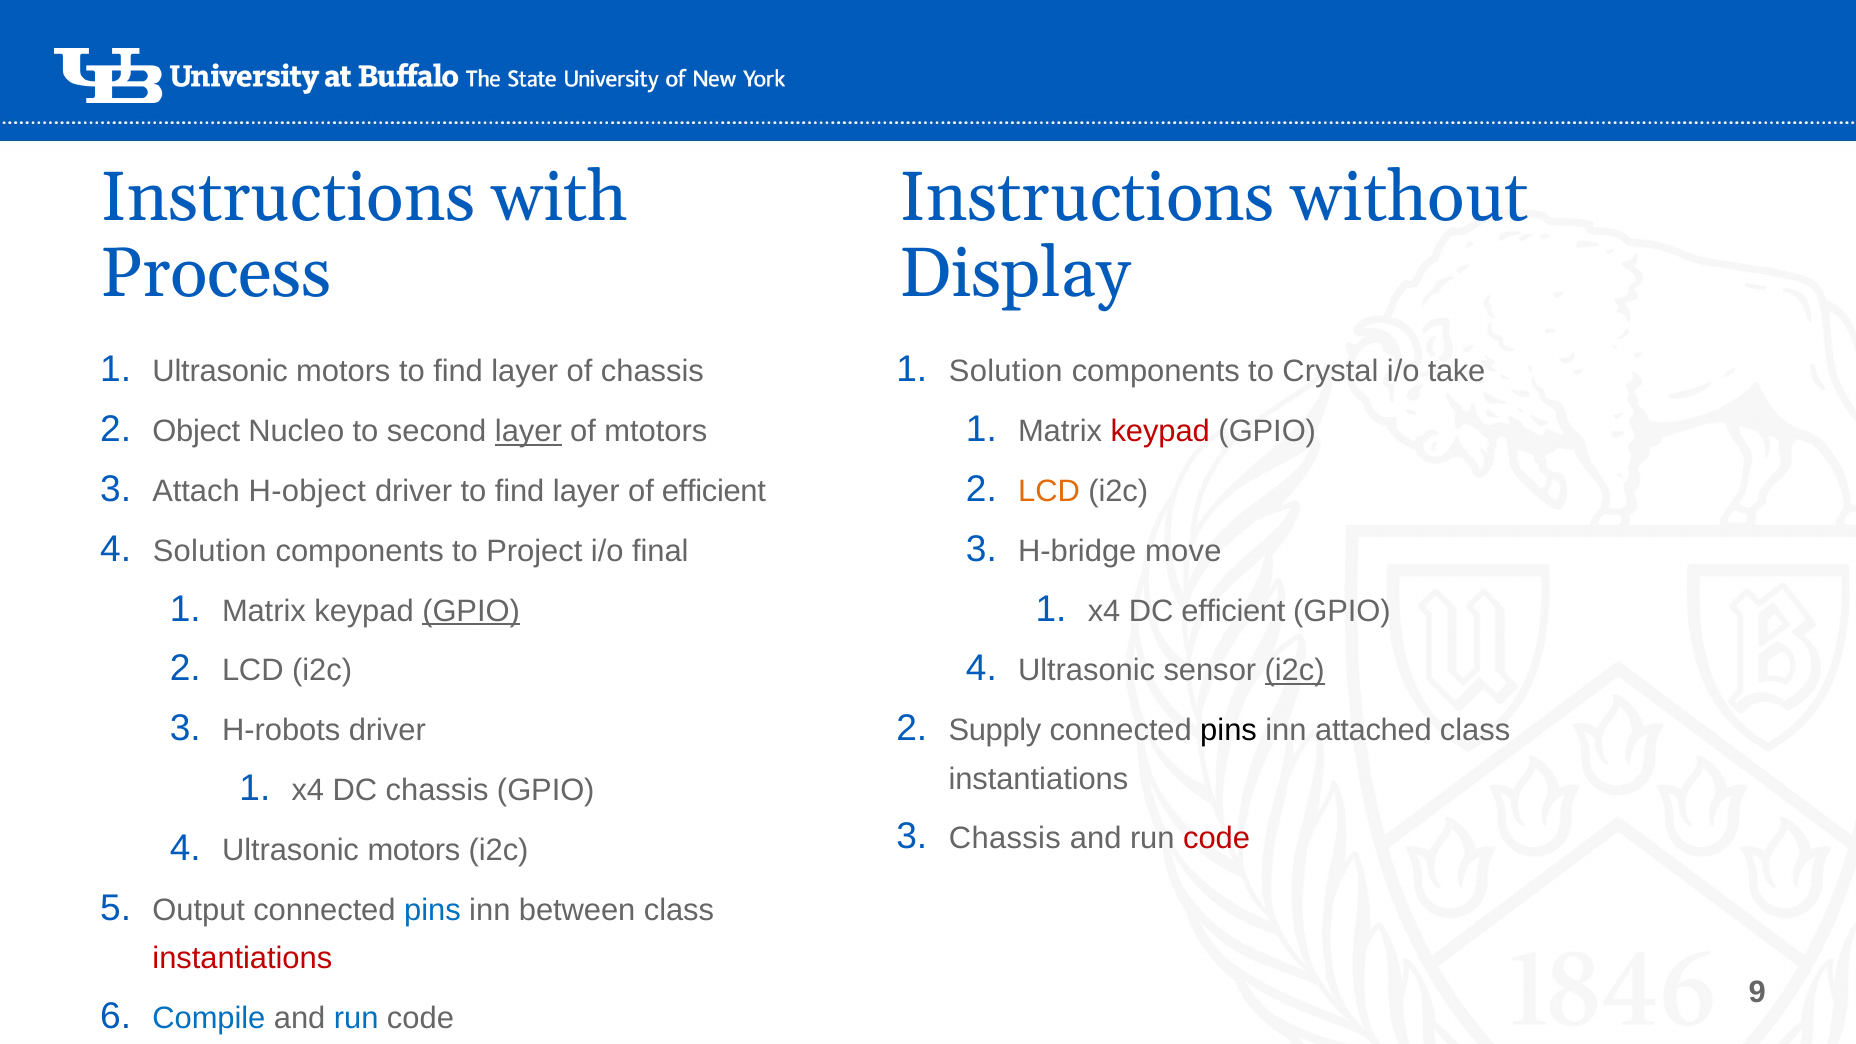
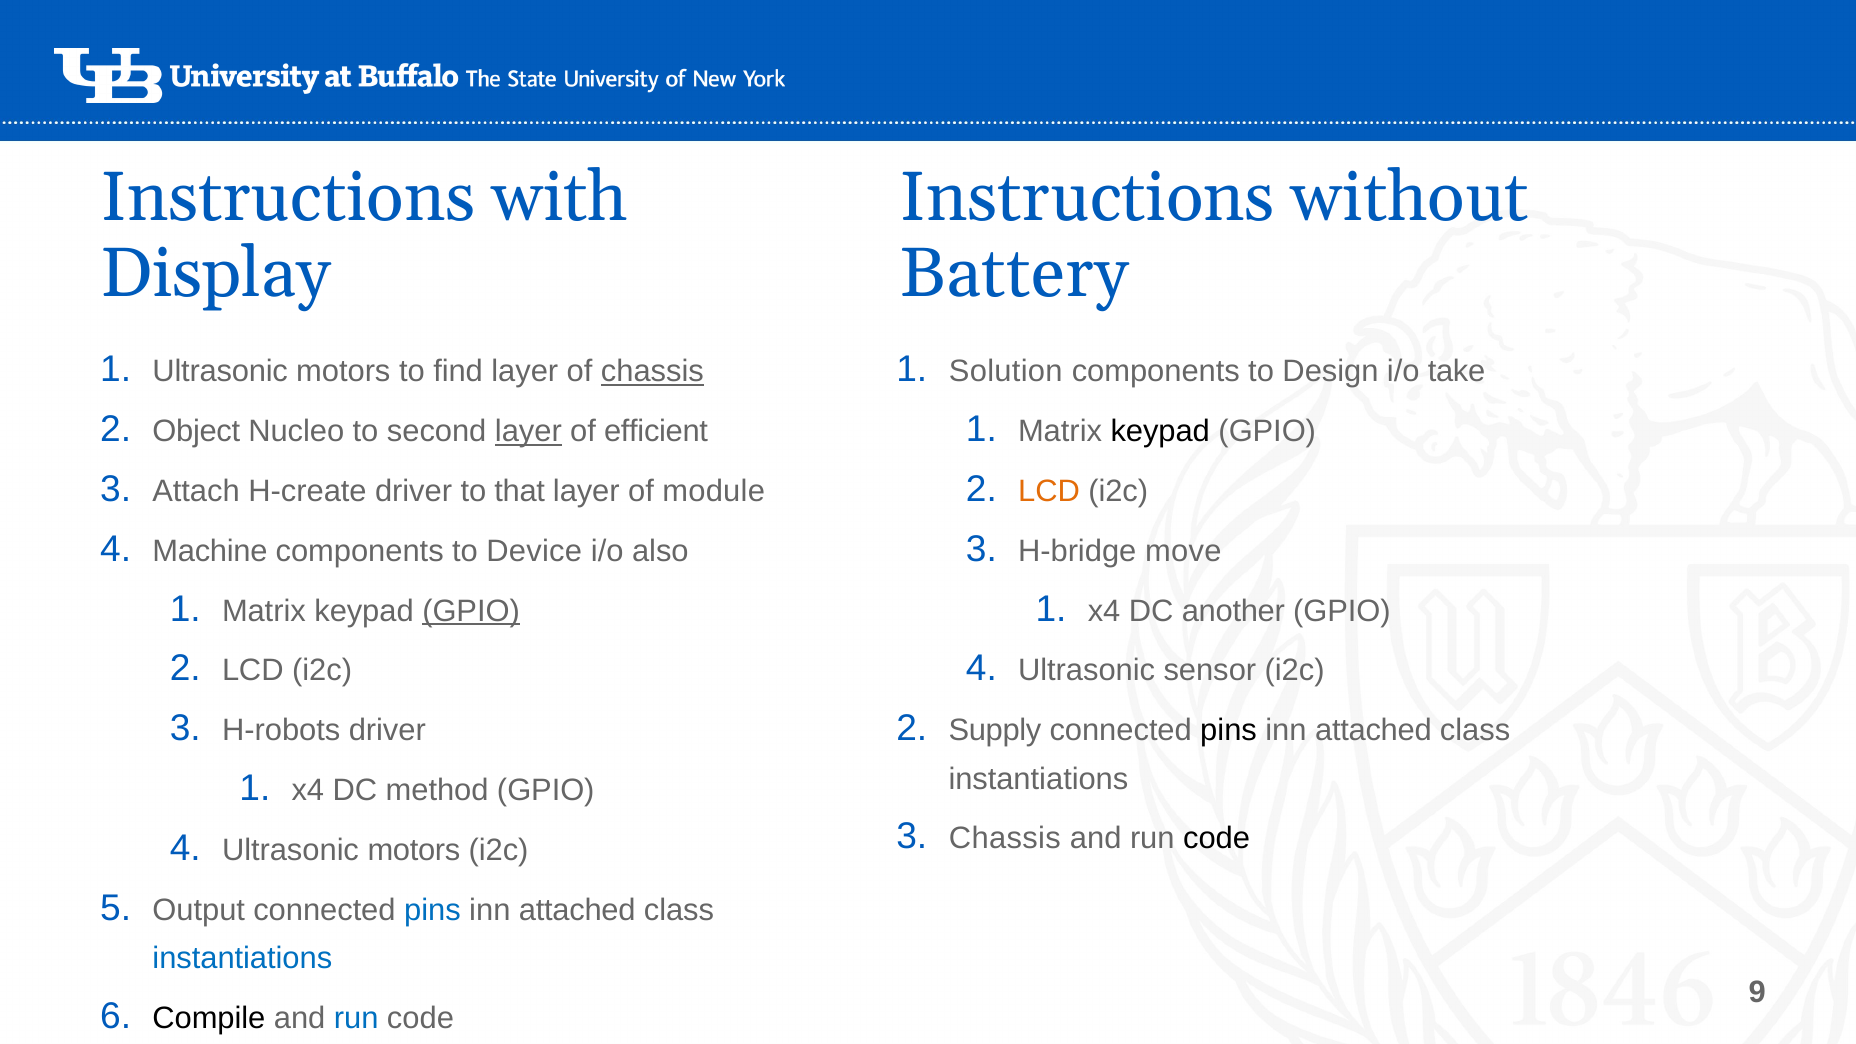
Process: Process -> Display
Display: Display -> Battery
chassis at (652, 372) underline: none -> present
Crystal: Crystal -> Design
mtotors: mtotors -> efficient
keypad at (1160, 431) colour: red -> black
H-object: H-object -> H-create
driver to find: find -> that
of efficient: efficient -> module
Solution at (210, 551): Solution -> Machine
Project: Project -> Device
final: final -> also
DC efficient: efficient -> another
i2c at (1295, 671) underline: present -> none
DC chassis: chassis -> method
code at (1217, 839) colour: red -> black
between at (577, 910): between -> attached
instantiations at (242, 958) colour: red -> blue
Compile colour: blue -> black
